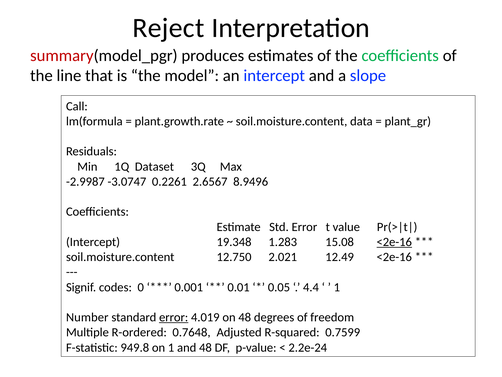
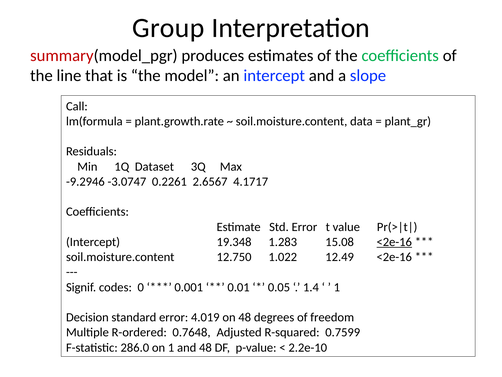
Reject: Reject -> Group
-2.9987: -2.9987 -> -9.2946
8.9496: 8.9496 -> 4.1717
2.021: 2.021 -> 1.022
4.4: 4.4 -> 1.4
Number: Number -> Decision
error at (174, 317) underline: present -> none
949.8: 949.8 -> 286.0
2.2e-24: 2.2e-24 -> 2.2e-10
